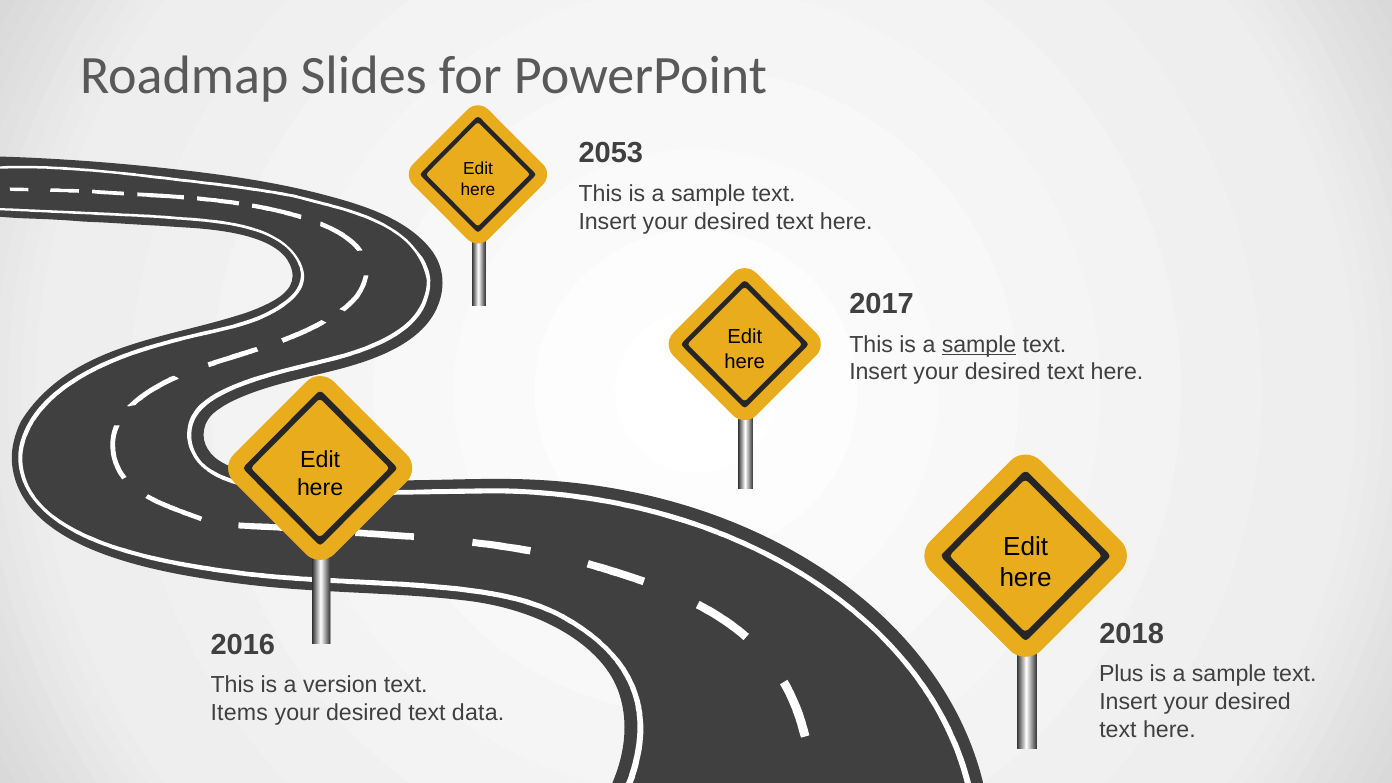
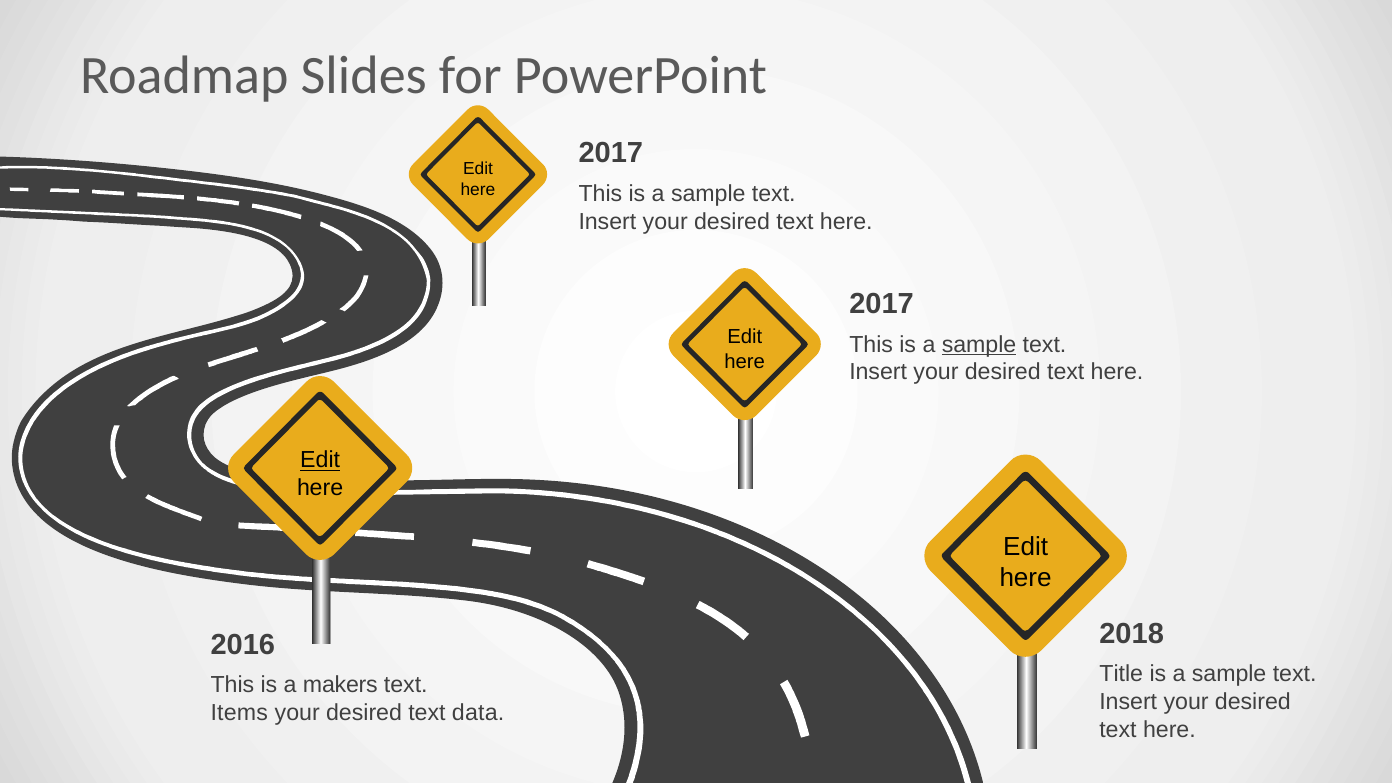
2053 at (611, 153): 2053 -> 2017
Edit at (320, 460) underline: none -> present
Plus: Plus -> Title
version: version -> makers
